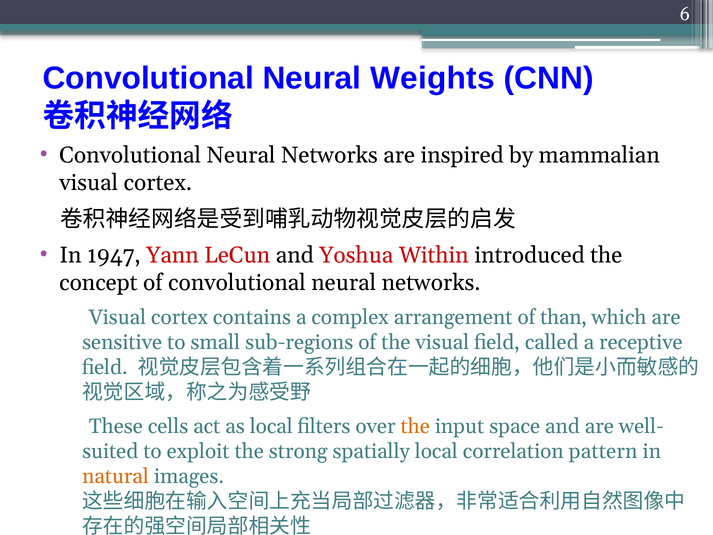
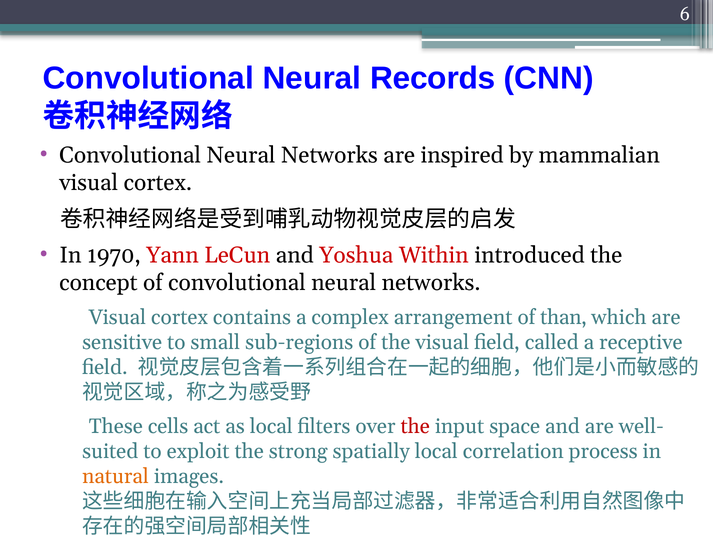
Weights: Weights -> Records
1947: 1947 -> 1970
the at (415, 426) colour: orange -> red
pattern: pattern -> process
